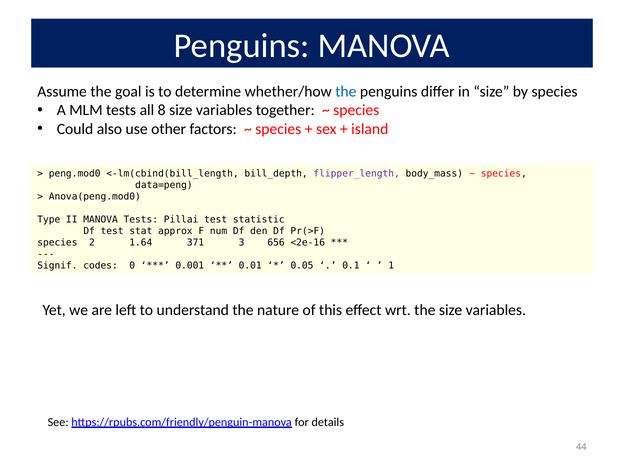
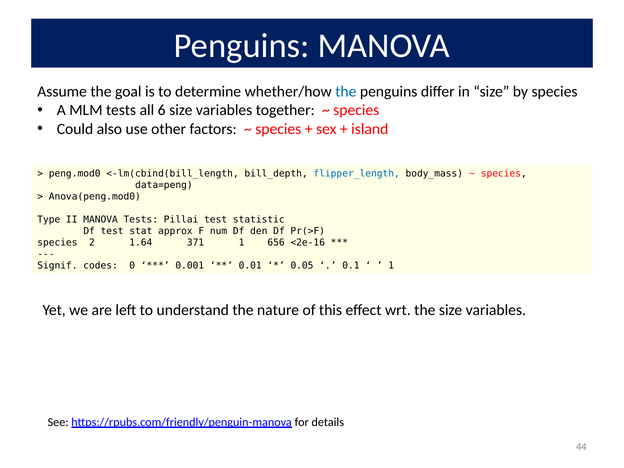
8: 8 -> 6
flipper_length colour: purple -> blue
371 3: 3 -> 1
